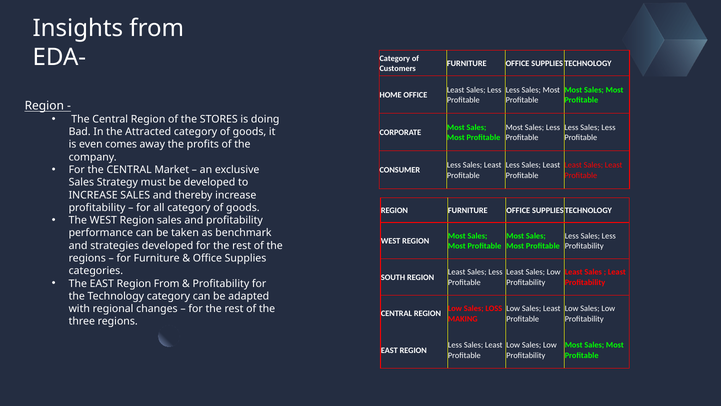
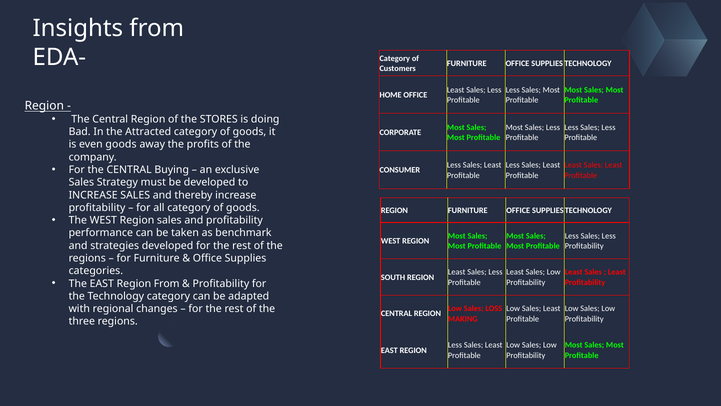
even comes: comes -> goods
Market: Market -> Buying
